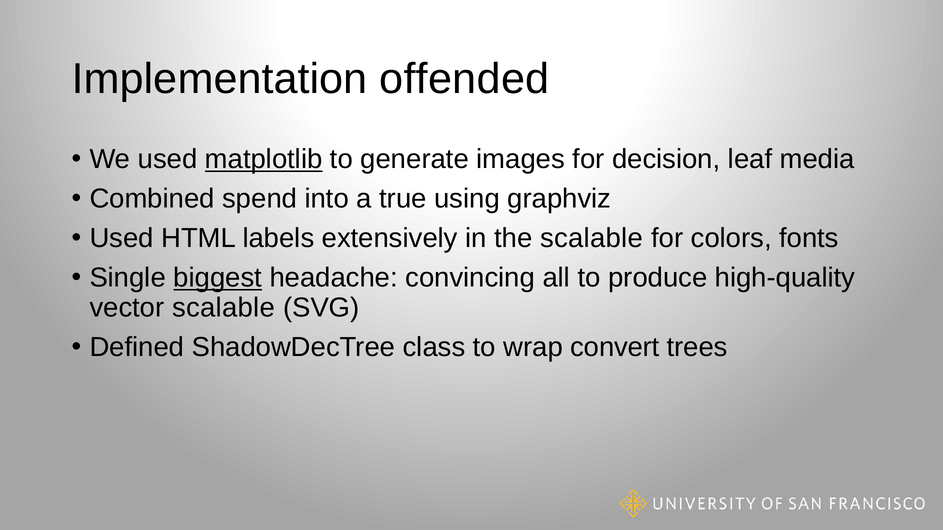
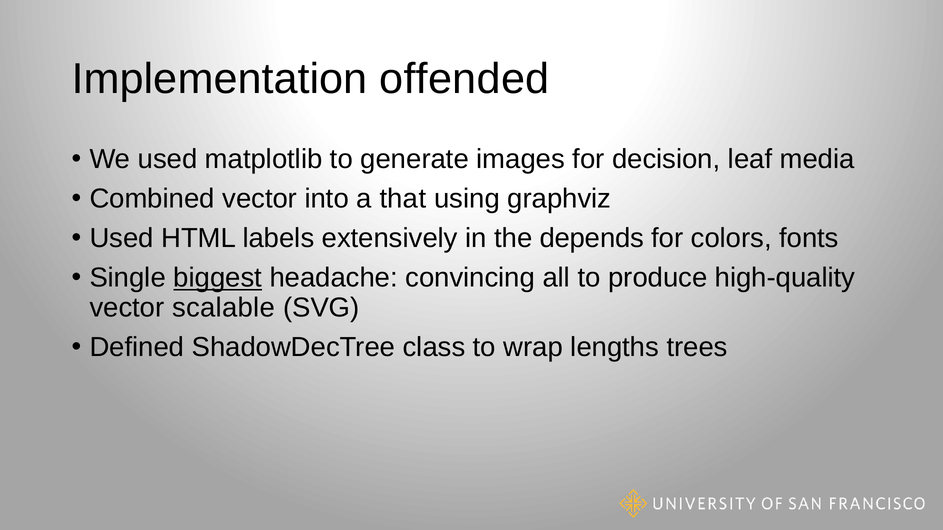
matplotlib underline: present -> none
Combined spend: spend -> vector
true: true -> that
the scalable: scalable -> depends
convert: convert -> lengths
